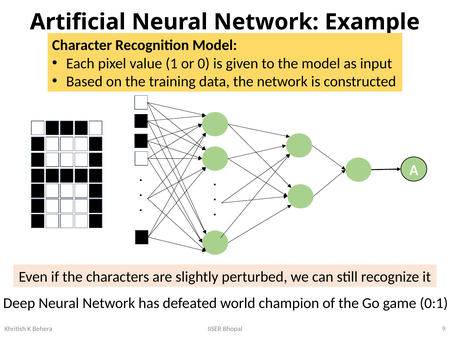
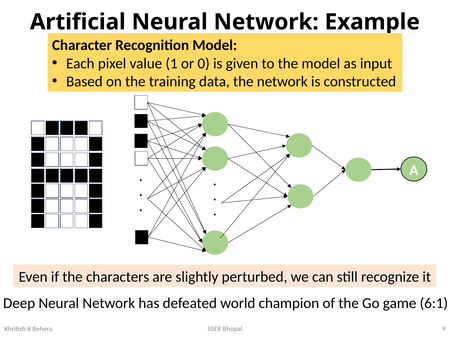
0:1: 0:1 -> 6:1
